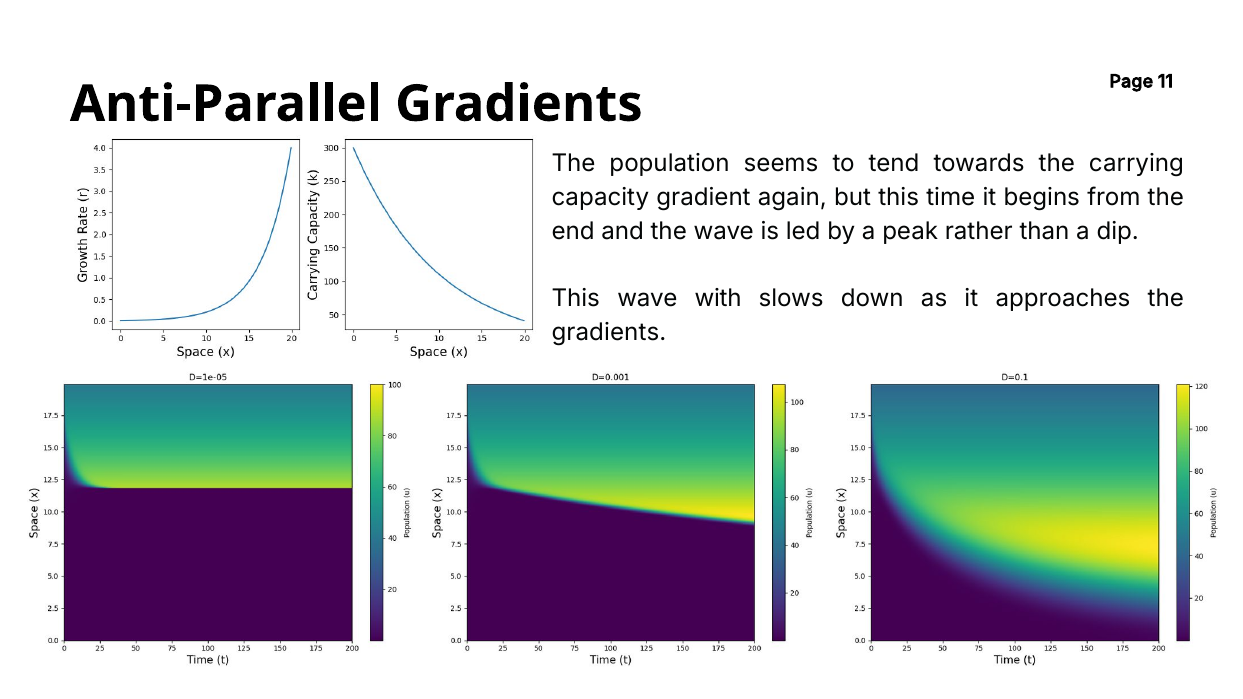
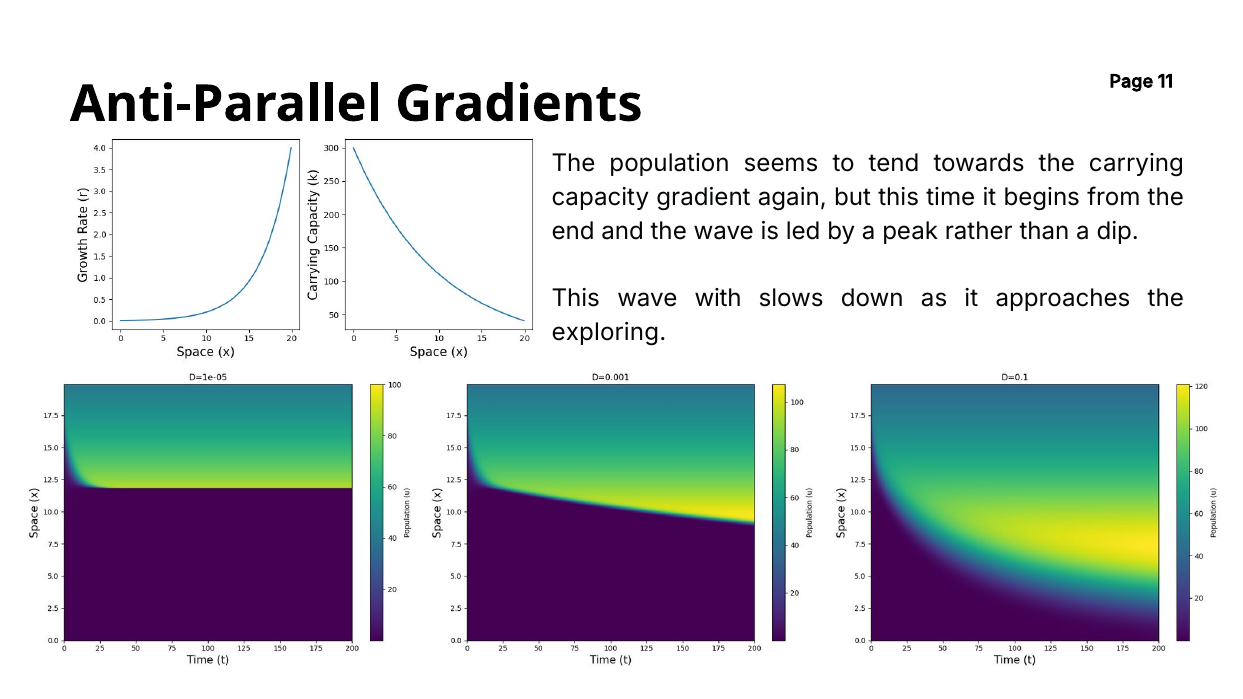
gradients at (609, 333): gradients -> exploring
